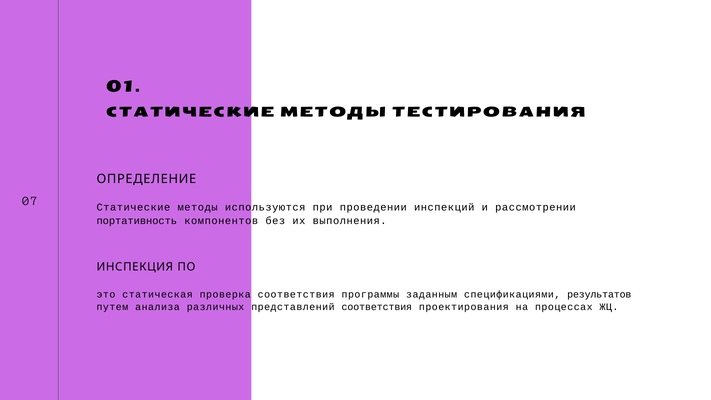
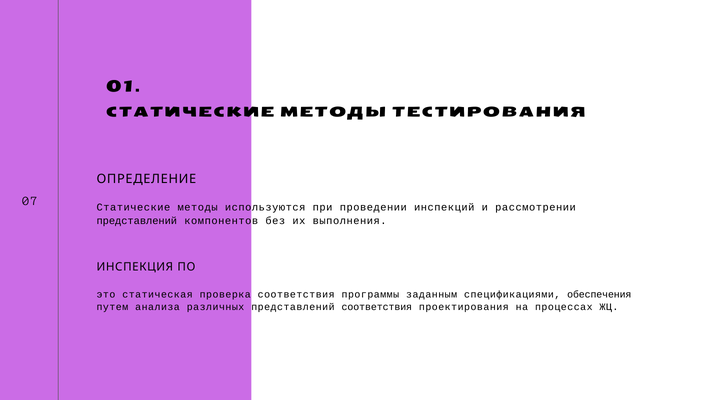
портативность at (137, 221): портативность -> представлений
результатов: результатов -> обеспечения
